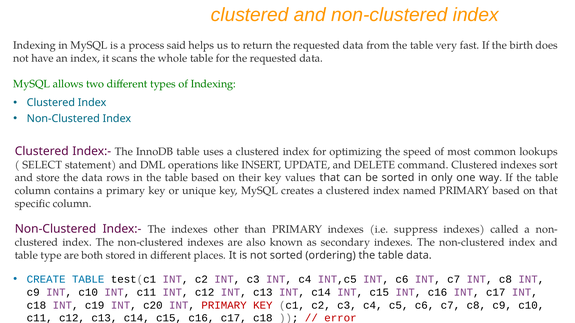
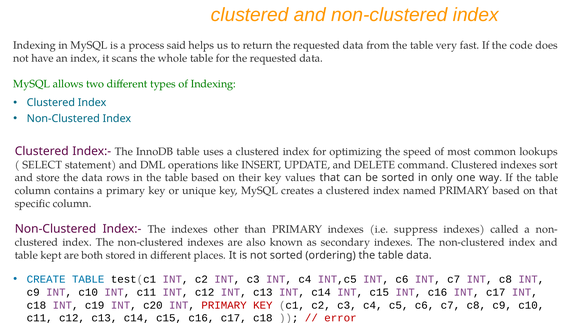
birth: birth -> code
type: type -> kept
